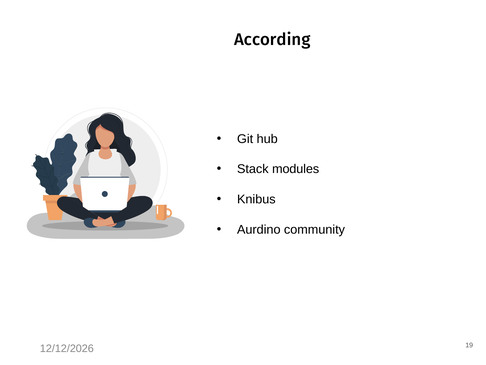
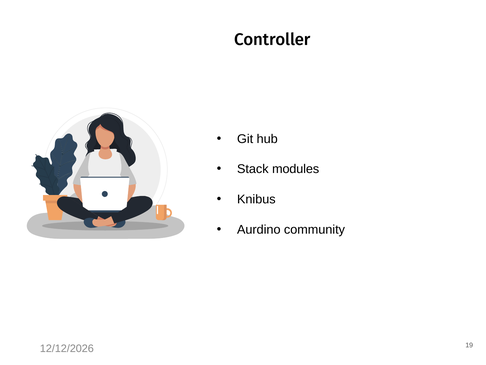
According: According -> Controller
